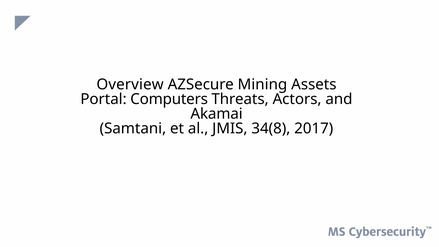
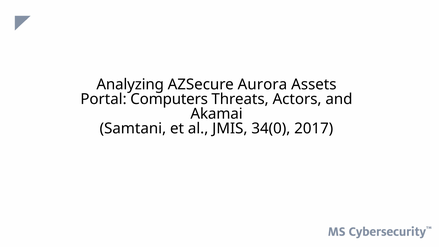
Overview: Overview -> Analyzing
Mining: Mining -> Aurora
34(8: 34(8 -> 34(0
